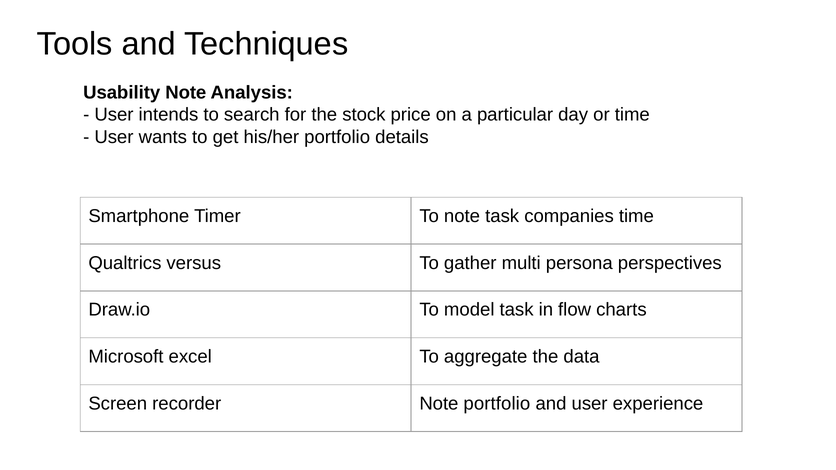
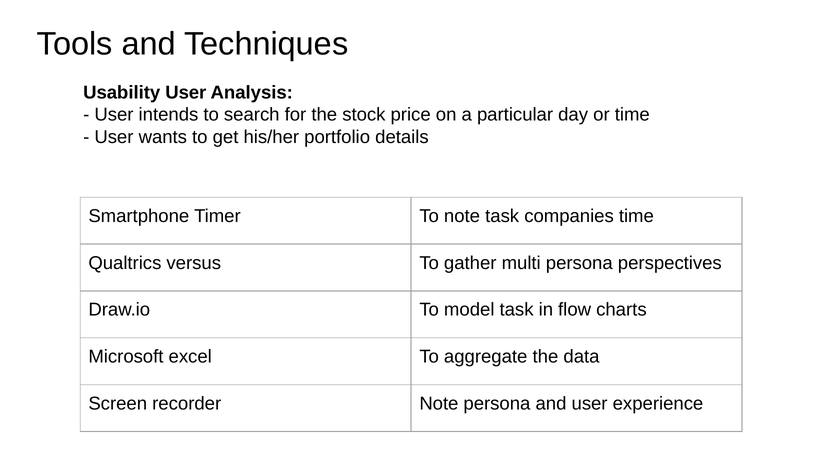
Usability Note: Note -> User
Note portfolio: portfolio -> persona
